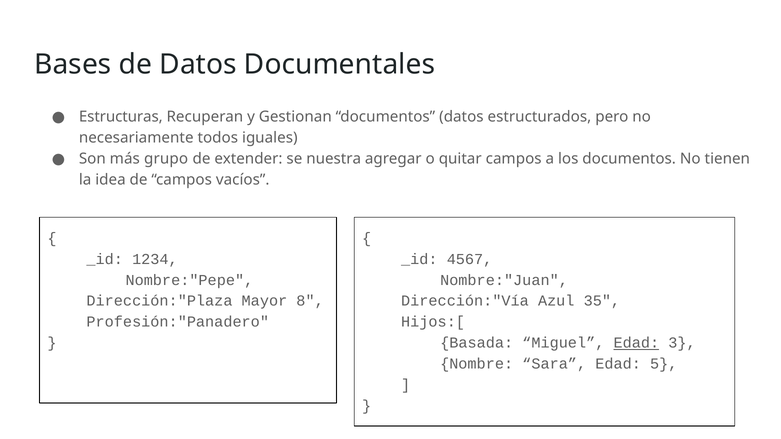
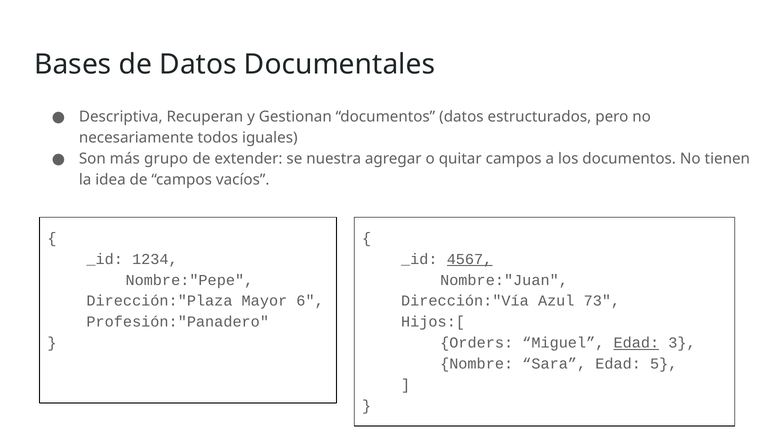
Estructuras: Estructuras -> Descriptiva
4567 underline: none -> present
8: 8 -> 6
35: 35 -> 73
Basada: Basada -> Orders
